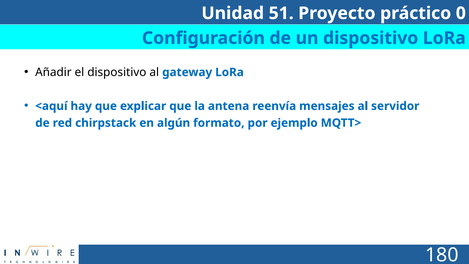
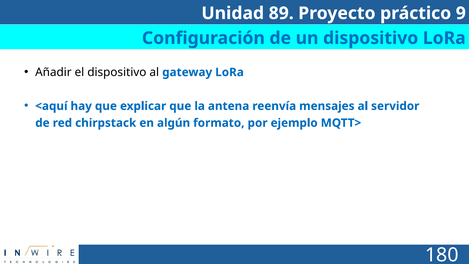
51: 51 -> 89
0: 0 -> 9
